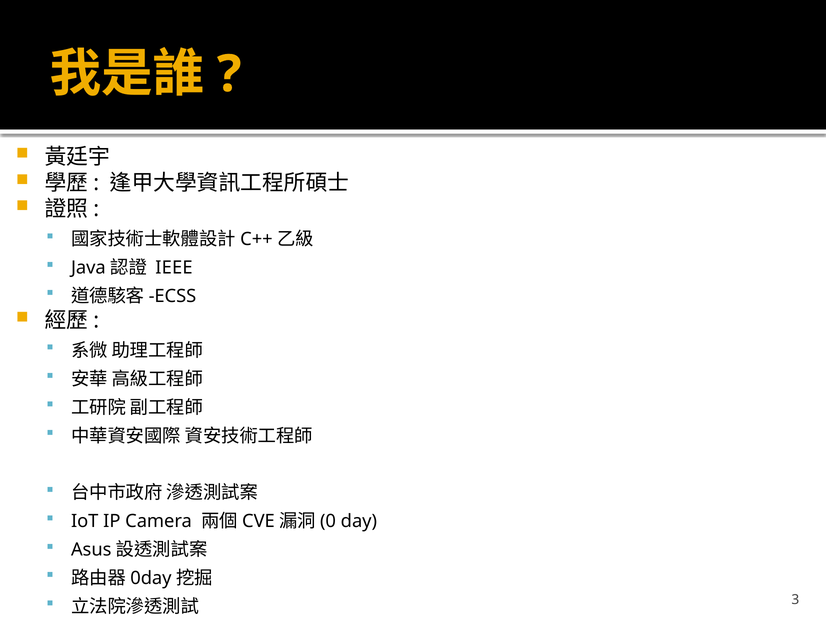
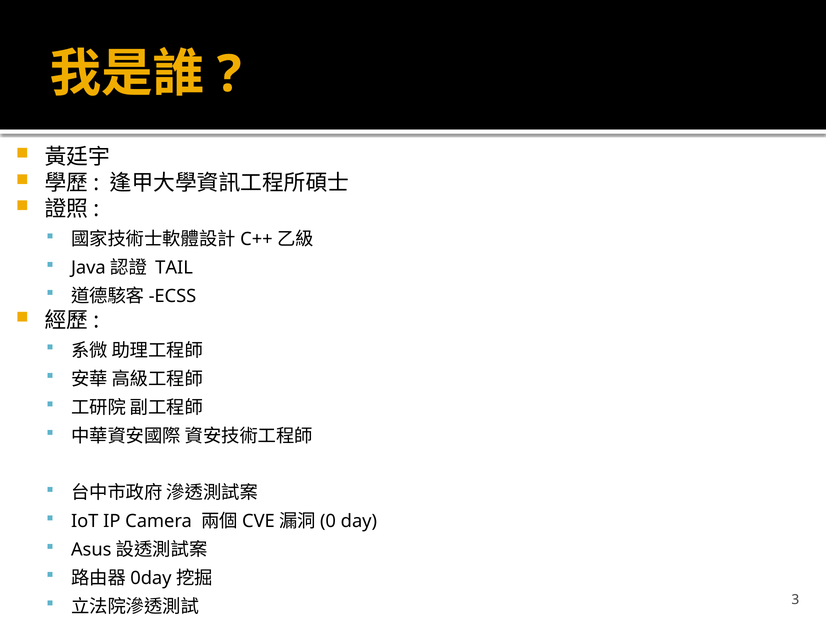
IEEE: IEEE -> TAIL
